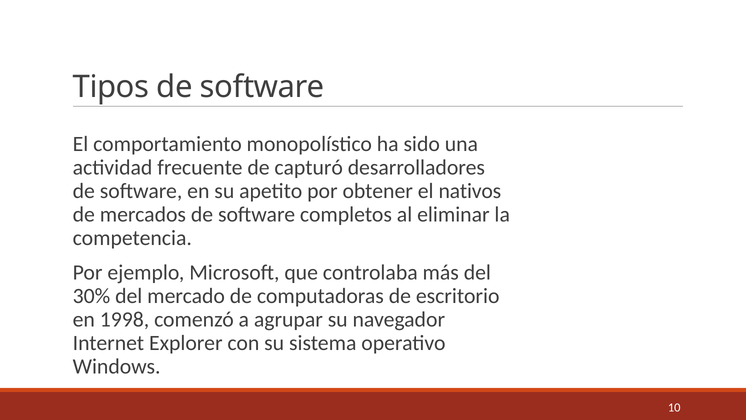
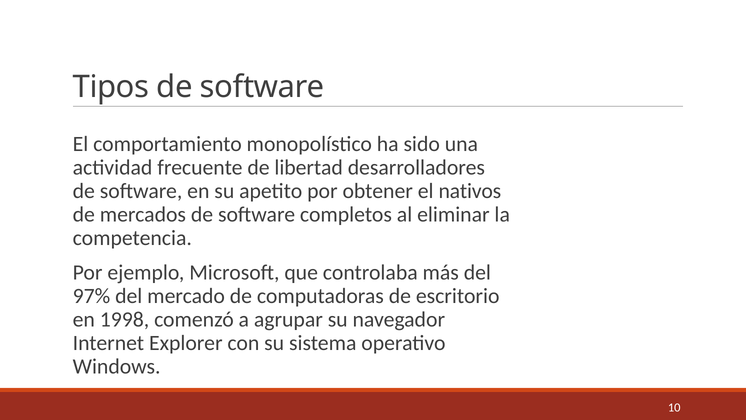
capturó: capturó -> libertad
30%: 30% -> 97%
